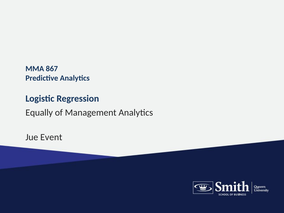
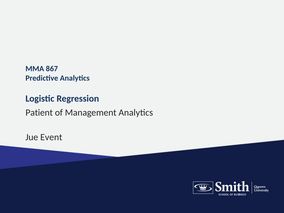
Equally: Equally -> Patient
